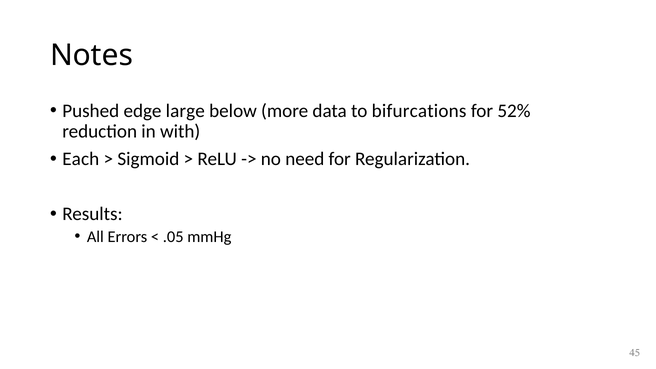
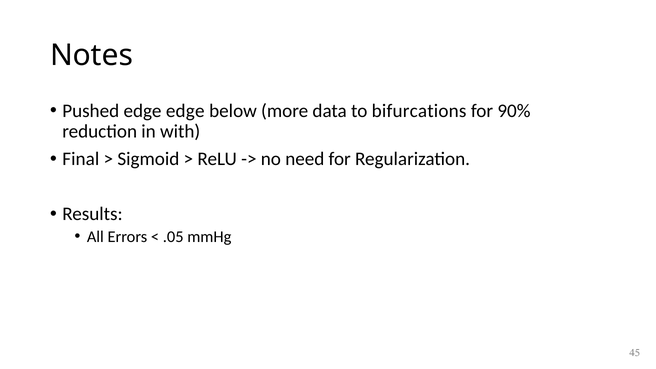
edge large: large -> edge
52%: 52% -> 90%
Each: Each -> Final
